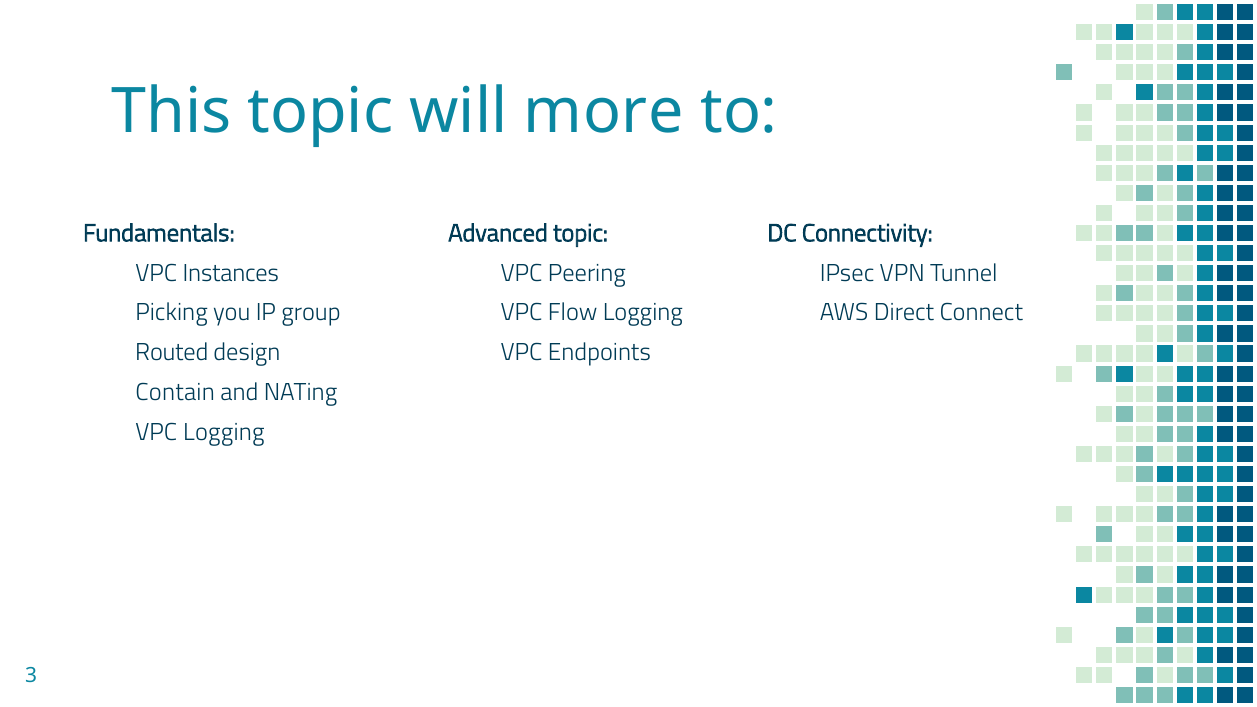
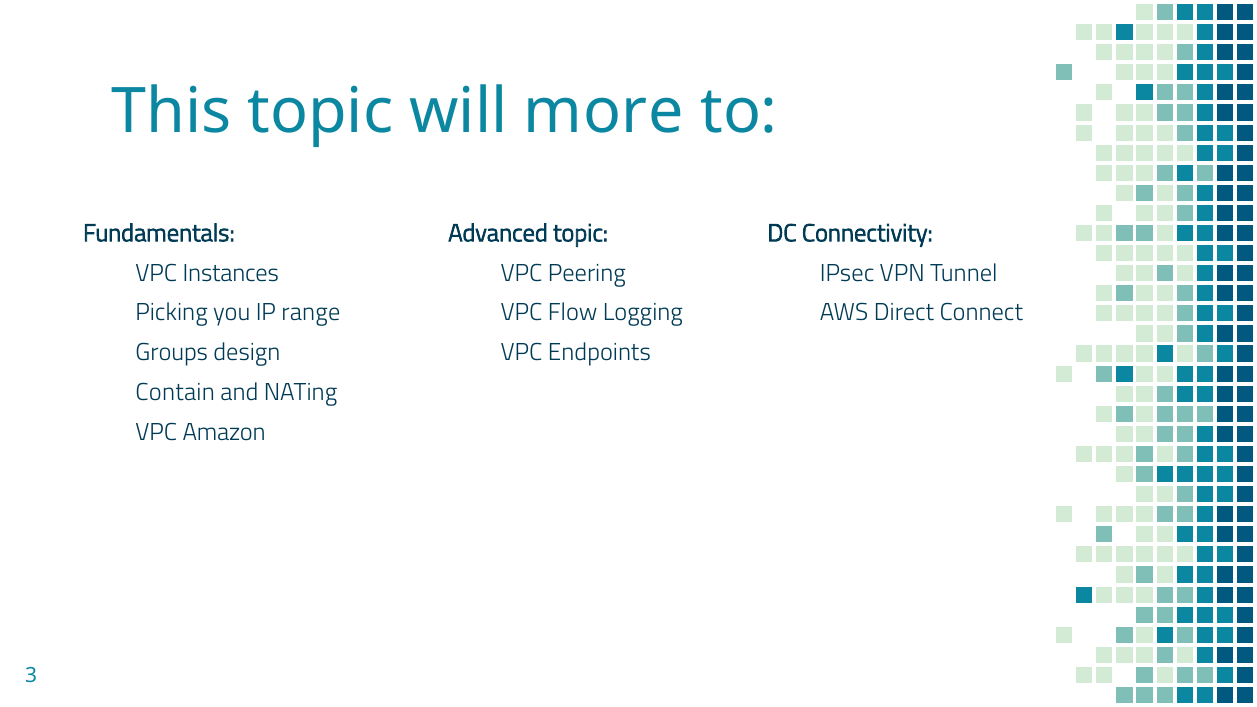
group: group -> range
Routed: Routed -> Groups
VPC Logging: Logging -> Amazon
